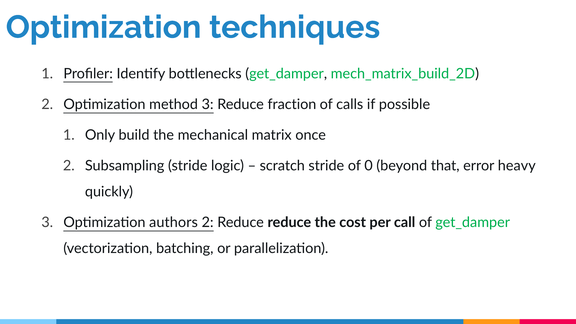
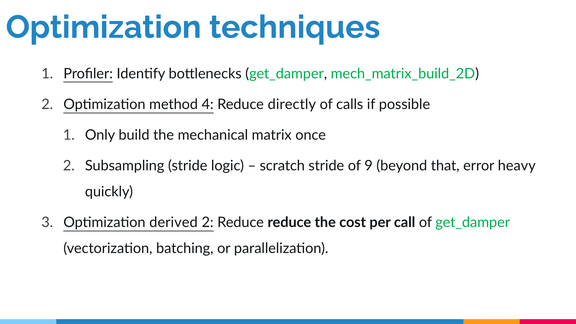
method 3: 3 -> 4
fraction: fraction -> directly
0: 0 -> 9
authors: authors -> derived
